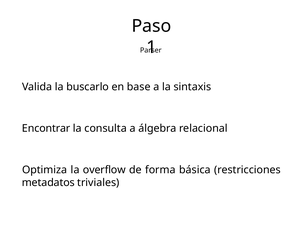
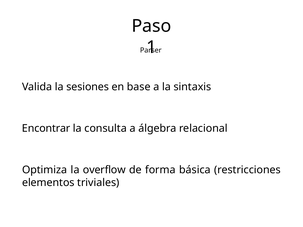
buscarlo: buscarlo -> sesiones
metadatos: metadatos -> elementos
